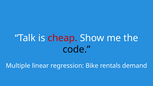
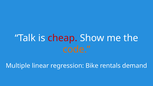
code colour: black -> orange
